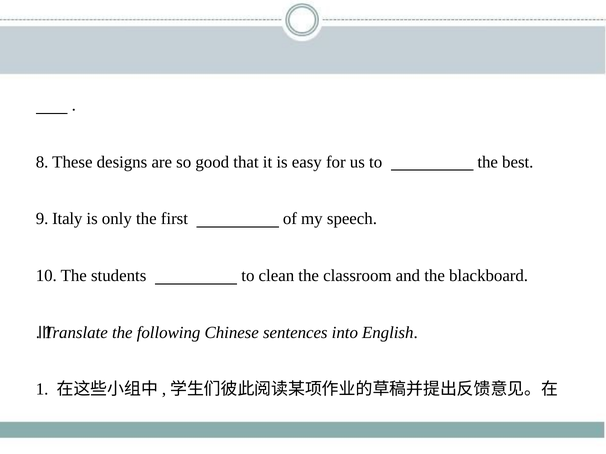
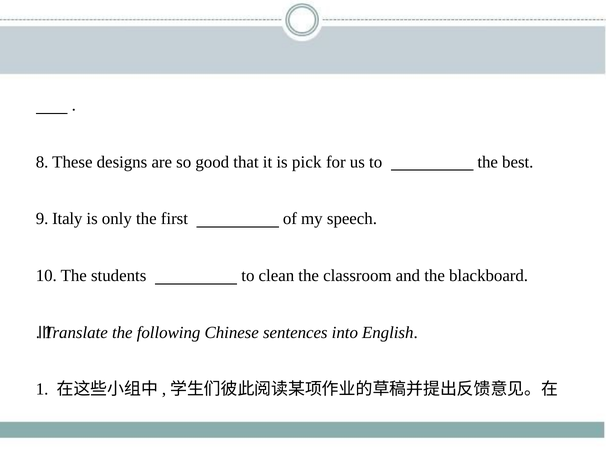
easy: easy -> pick
